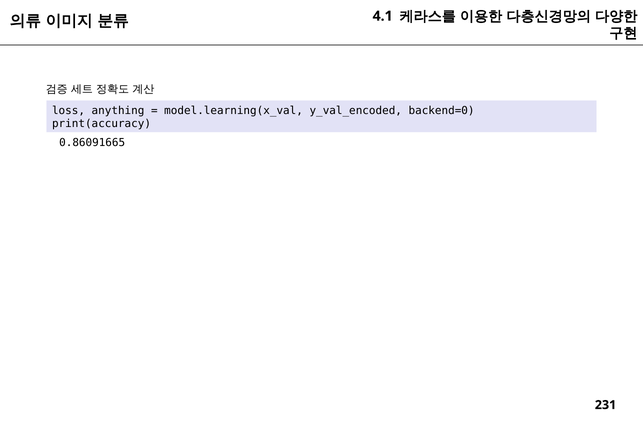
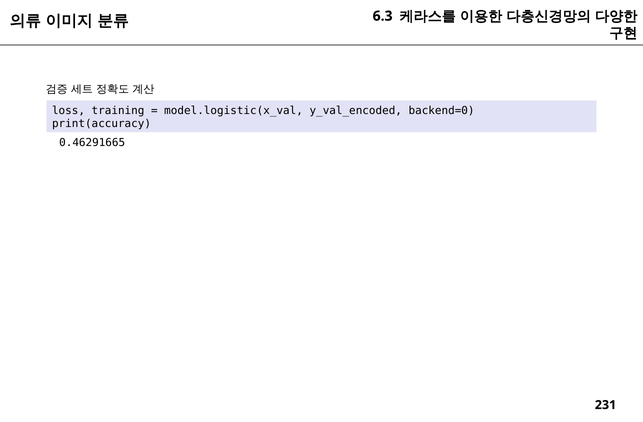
4.1: 4.1 -> 6.3
anything: anything -> training
model.learning(x_val: model.learning(x_val -> model.logistic(x_val
0.86091665: 0.86091665 -> 0.46291665
